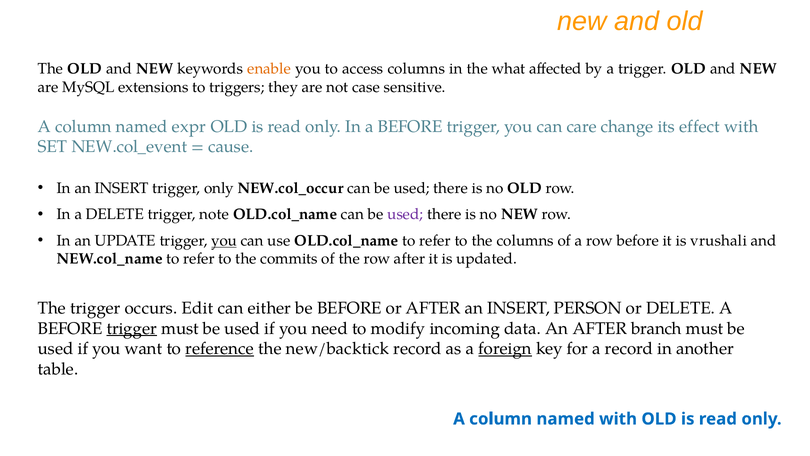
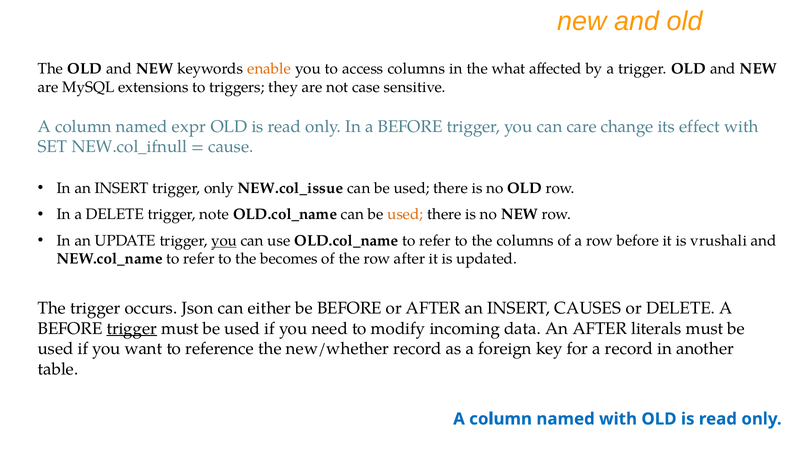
NEW.col_event: NEW.col_event -> NEW.col_ifnull
NEW.col_occur: NEW.col_occur -> NEW.col_issue
used at (405, 214) colour: purple -> orange
commits: commits -> becomes
Edit: Edit -> Json
PERSON: PERSON -> CAUSES
branch: branch -> literals
reference underline: present -> none
new/backtick: new/backtick -> new/whether
foreign underline: present -> none
